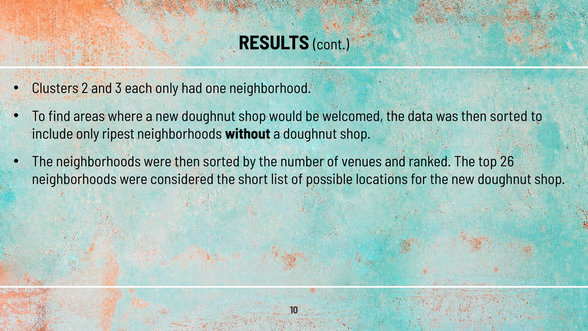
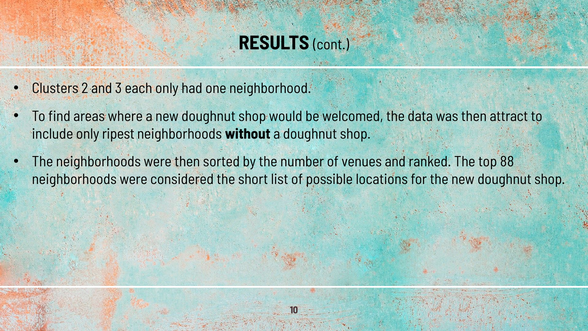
was then sorted: sorted -> attract
26: 26 -> 88
